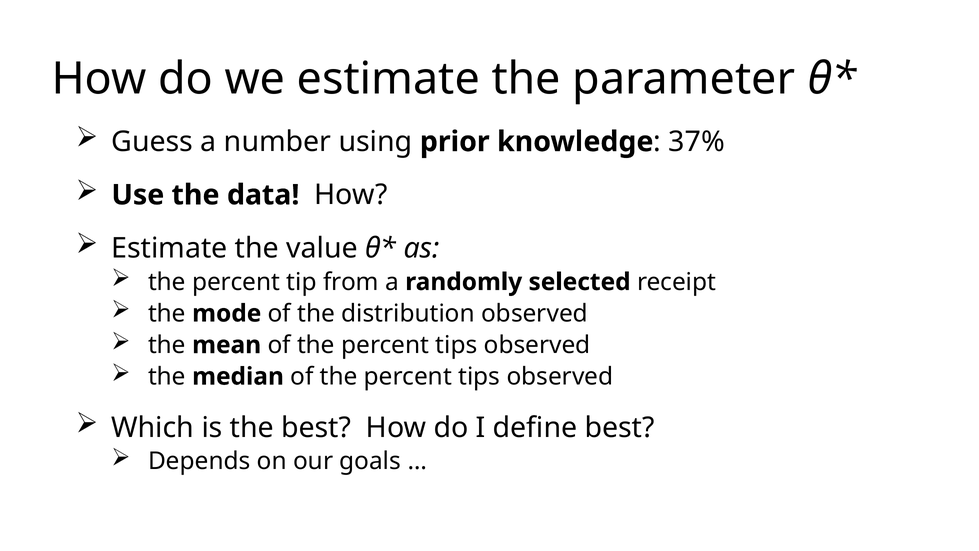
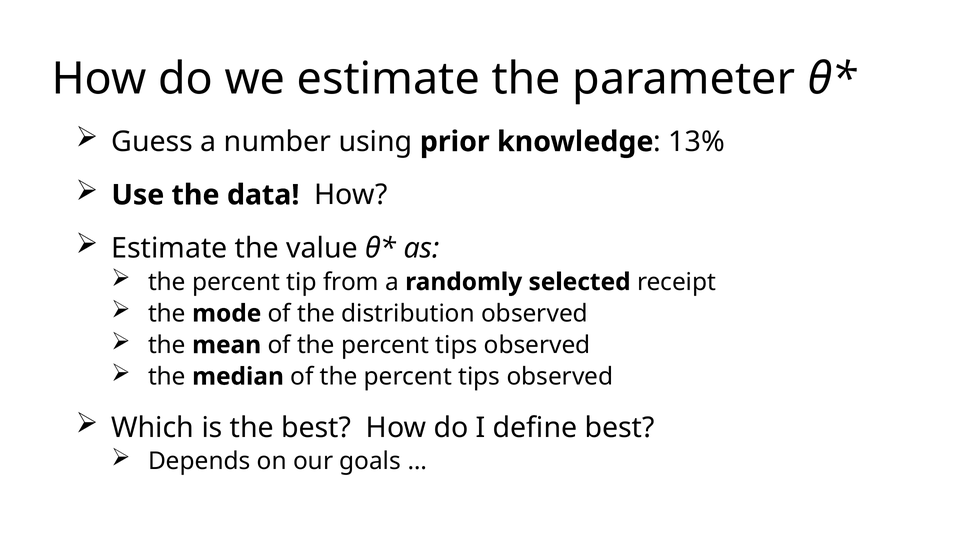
37%: 37% -> 13%
